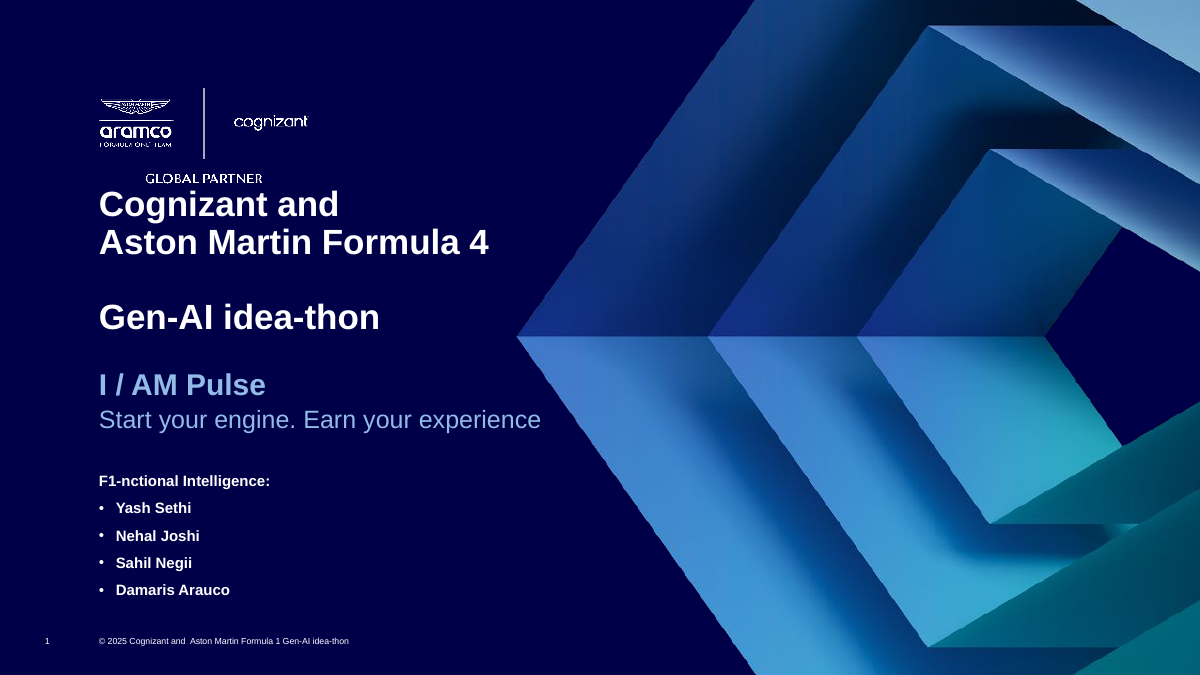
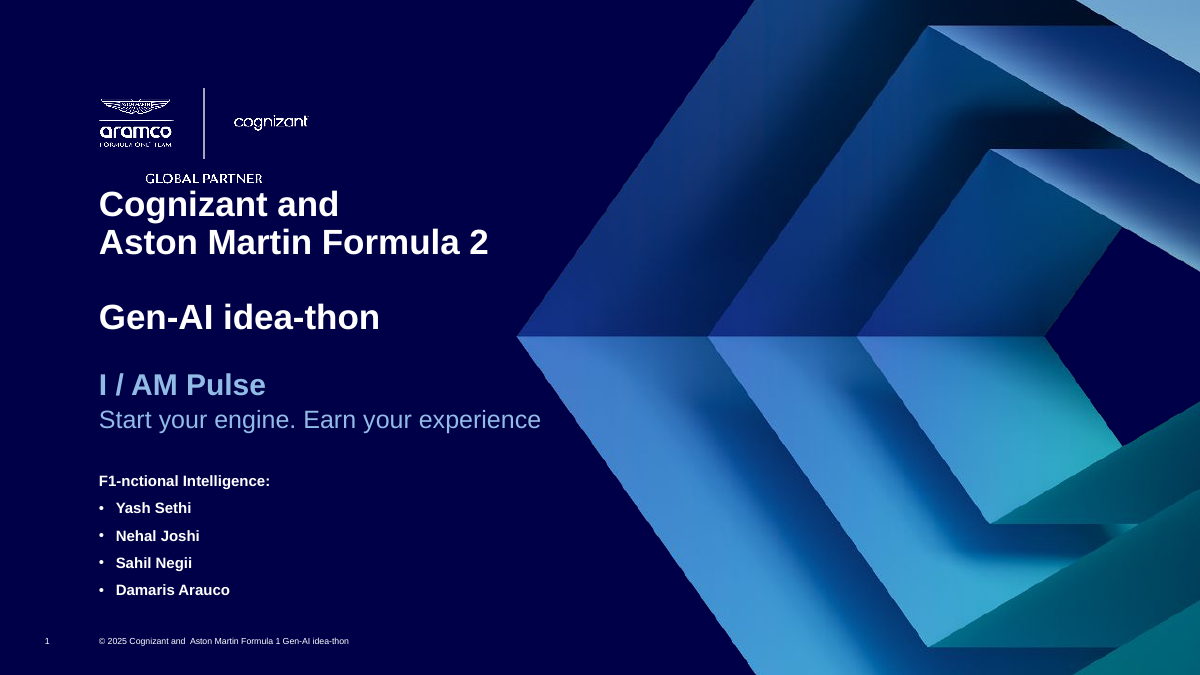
4: 4 -> 2
